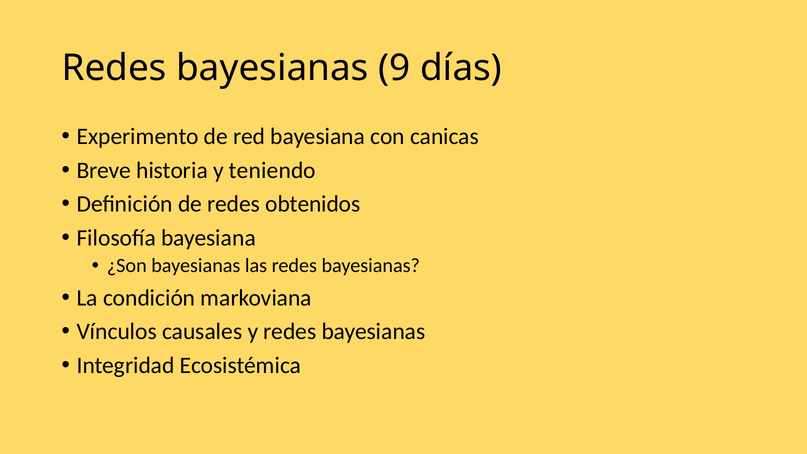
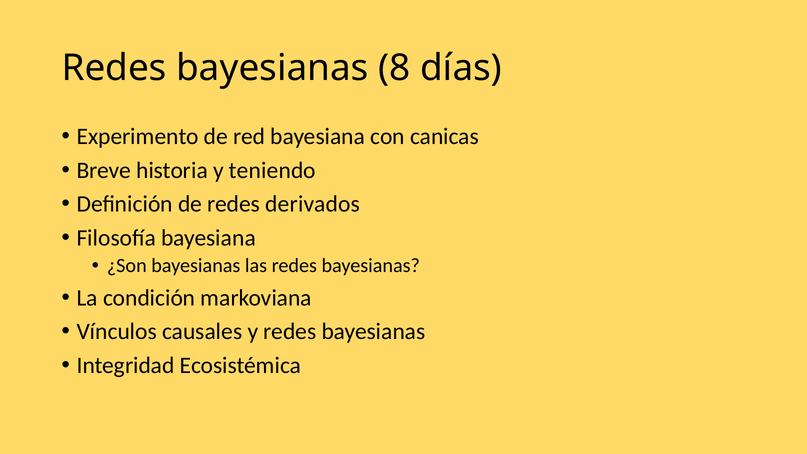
9: 9 -> 8
obtenidos: obtenidos -> derivados
